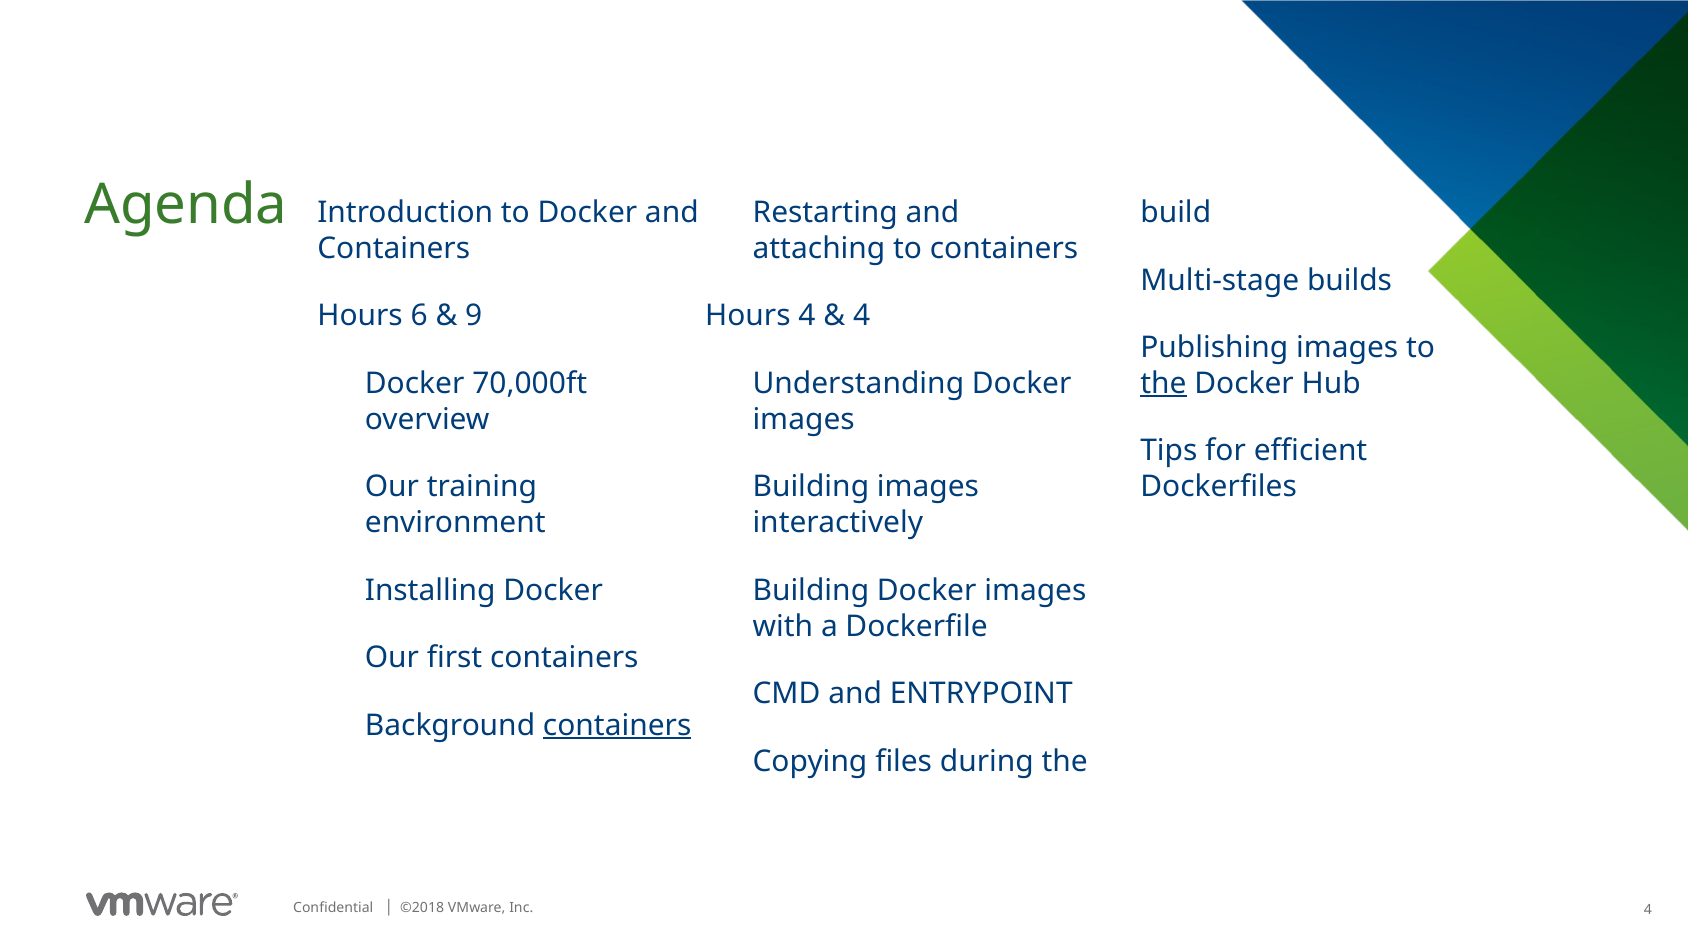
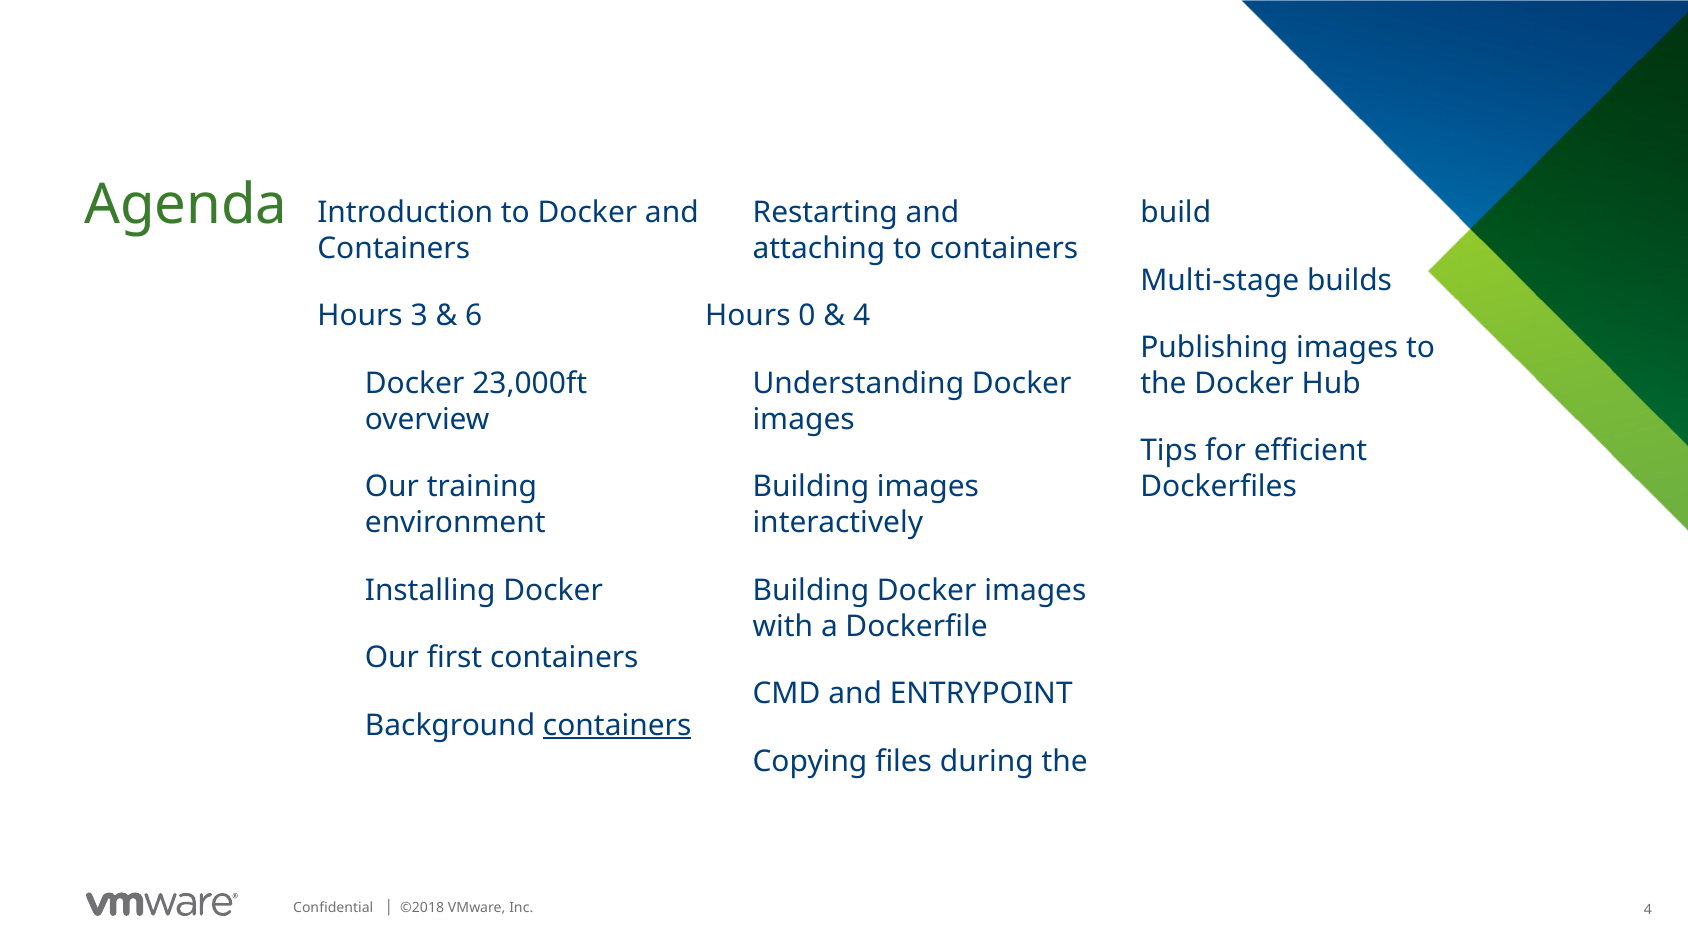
6: 6 -> 3
9: 9 -> 6
Hours 4: 4 -> 0
70,000ft: 70,000ft -> 23,000ft
the at (1164, 384) underline: present -> none
